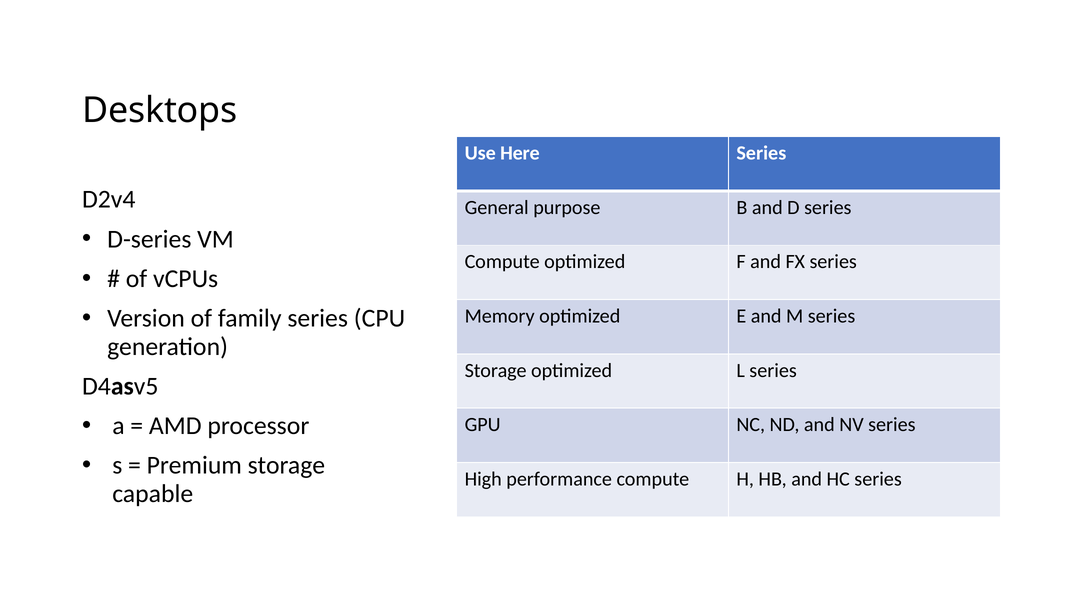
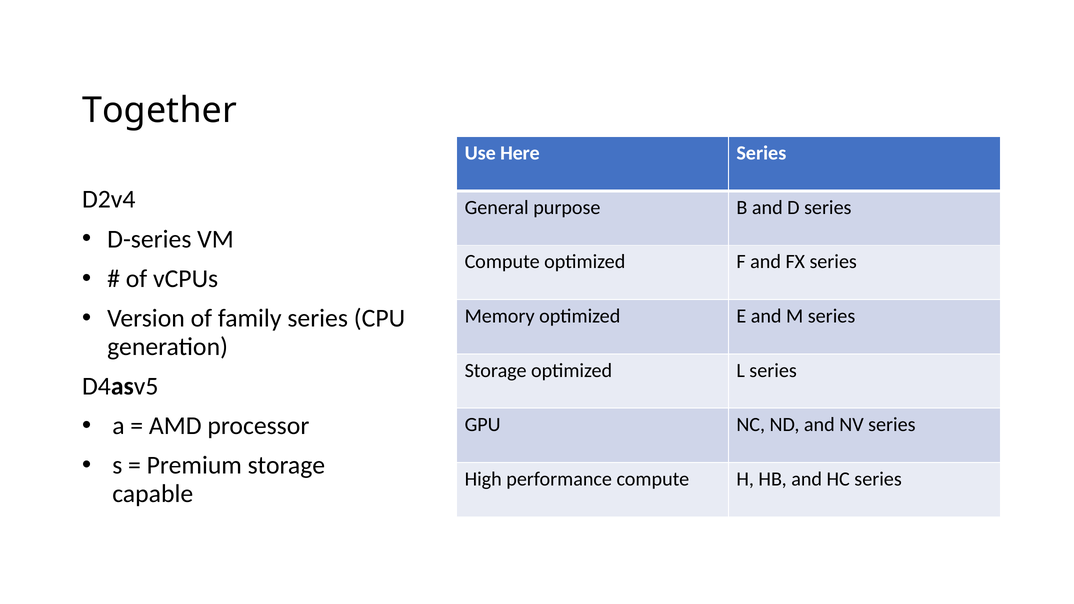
Desktops: Desktops -> Together
